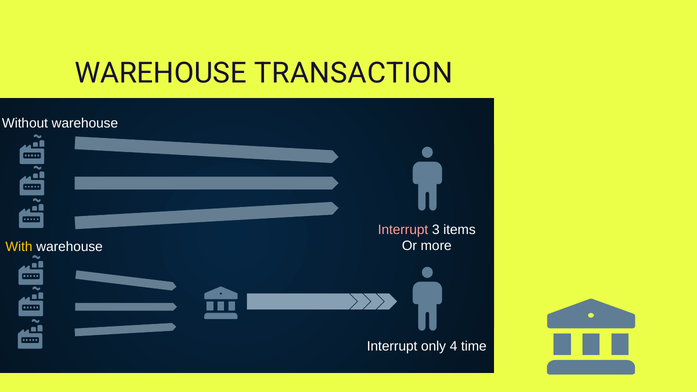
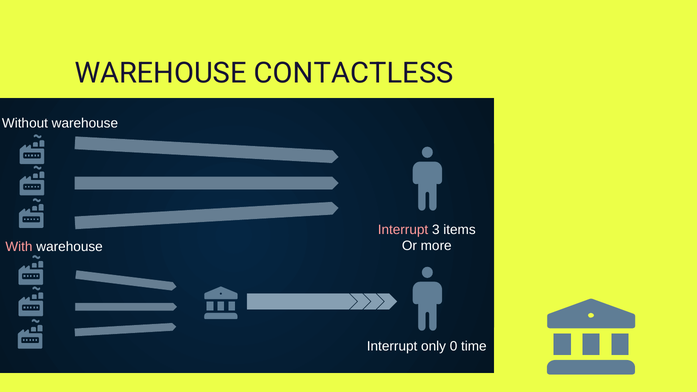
TRANSACTION: TRANSACTION -> CONTACTLESS
With colour: yellow -> pink
4: 4 -> 0
